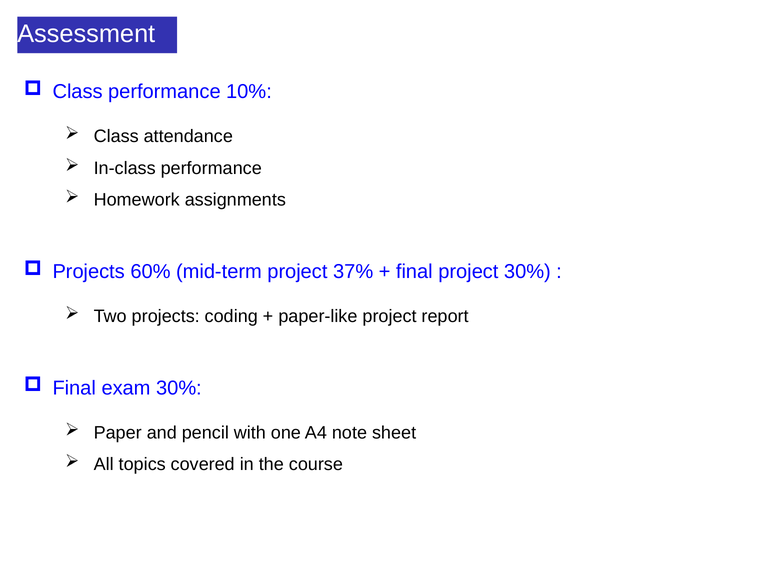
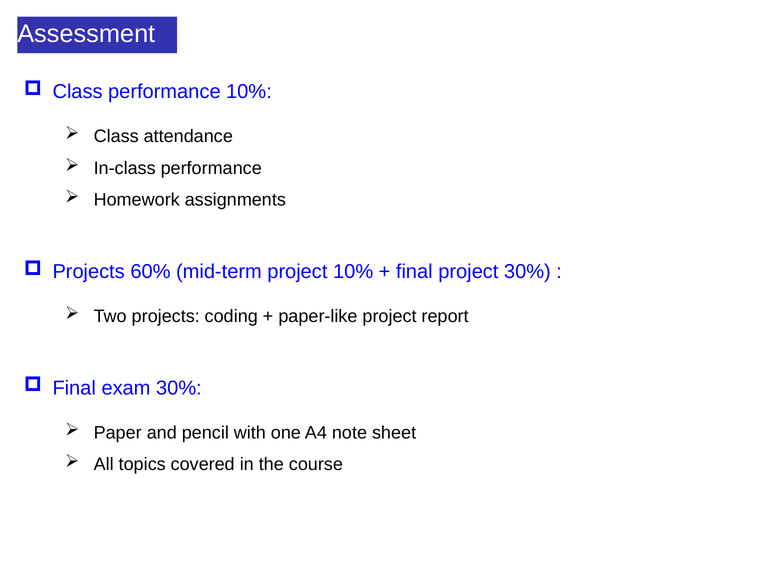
project 37%: 37% -> 10%
